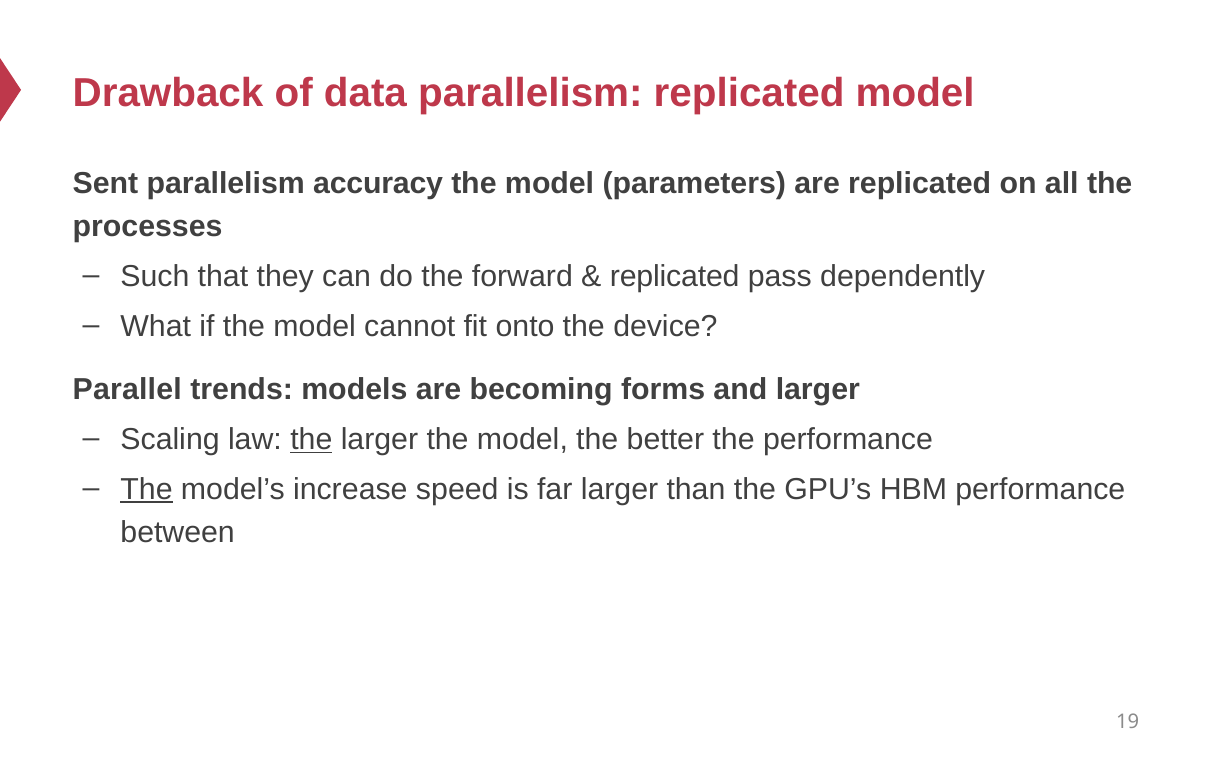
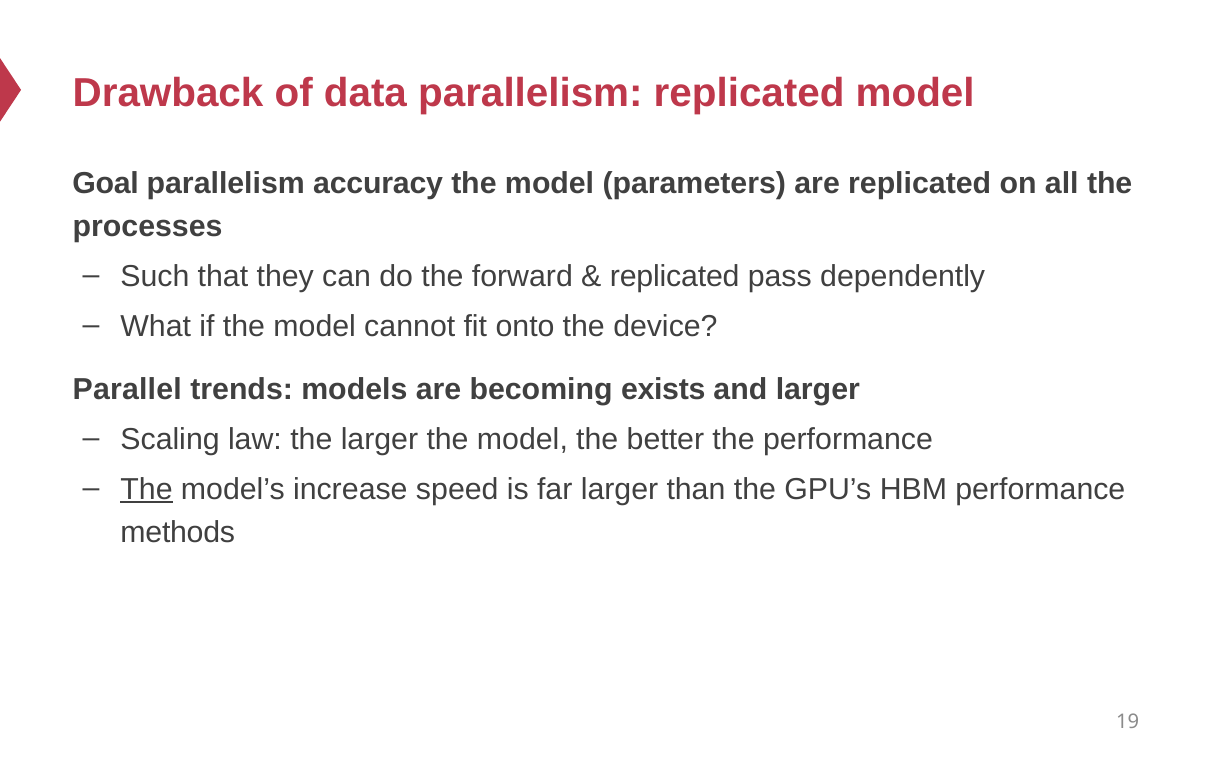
Sent: Sent -> Goal
forms: forms -> exists
the at (311, 440) underline: present -> none
between: between -> methods
